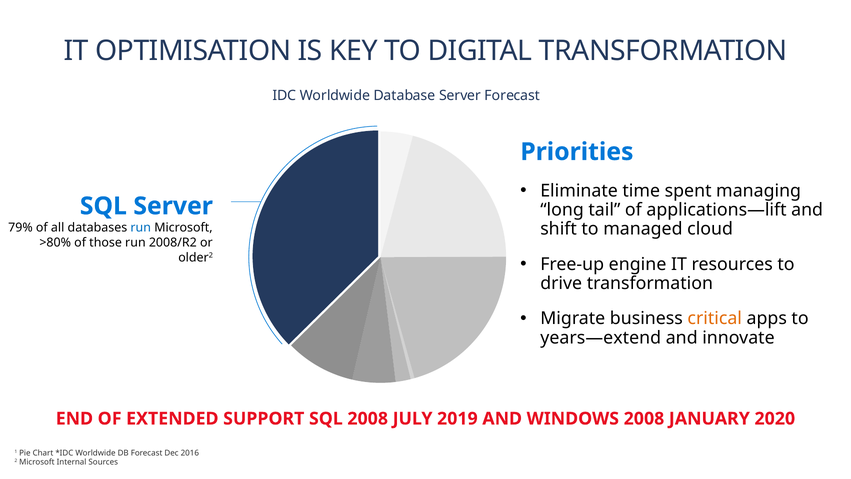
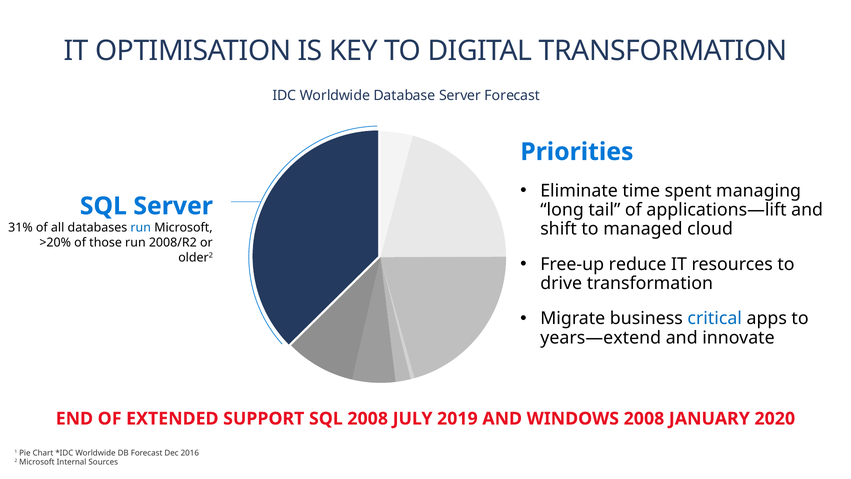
79%: 79% -> 31%
>80%: >80% -> >20%
engine: engine -> reduce
critical colour: orange -> blue
